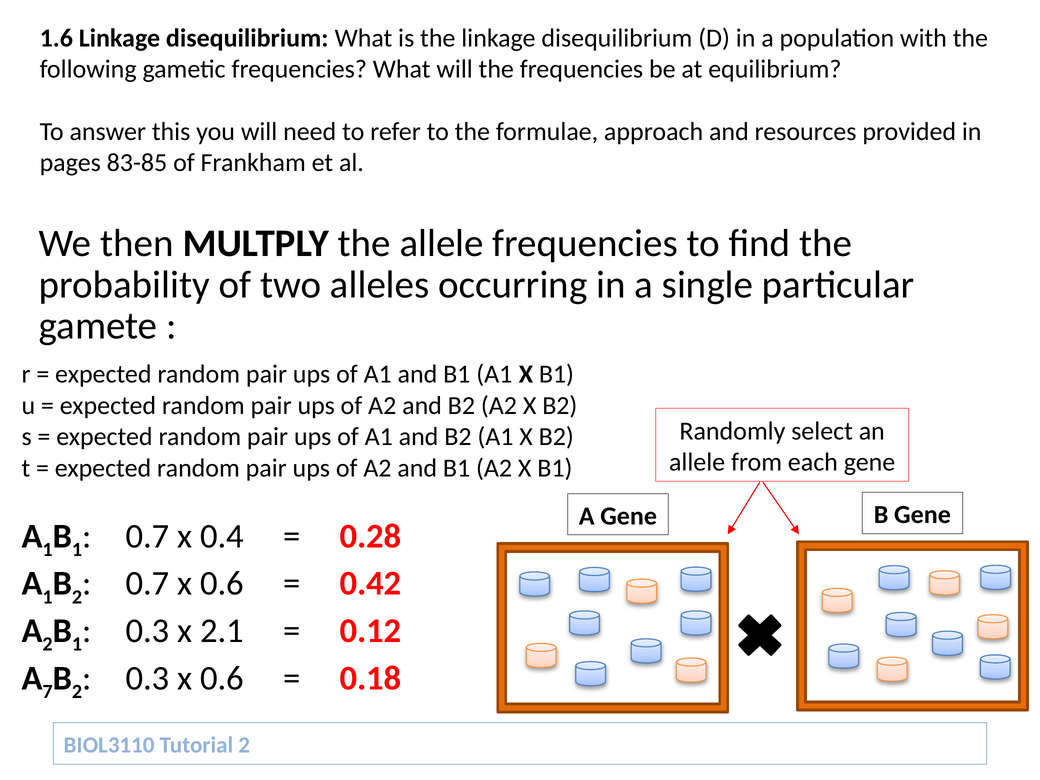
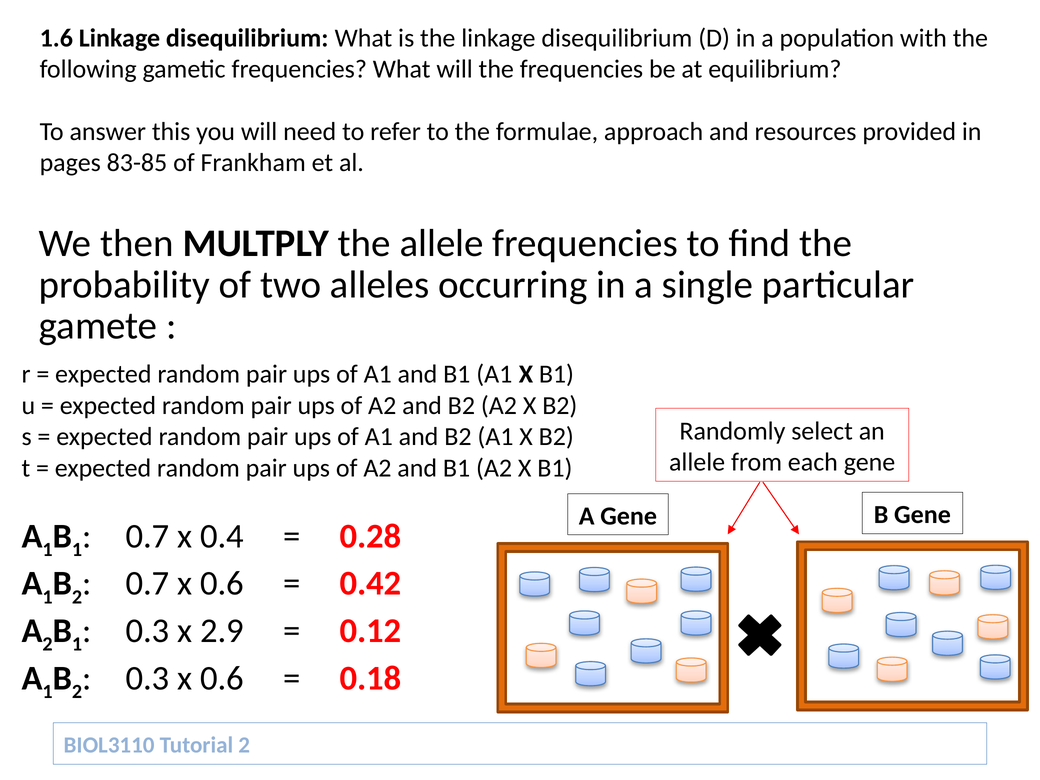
2.1: 2.1 -> 2.9
7 at (48, 692): 7 -> 1
